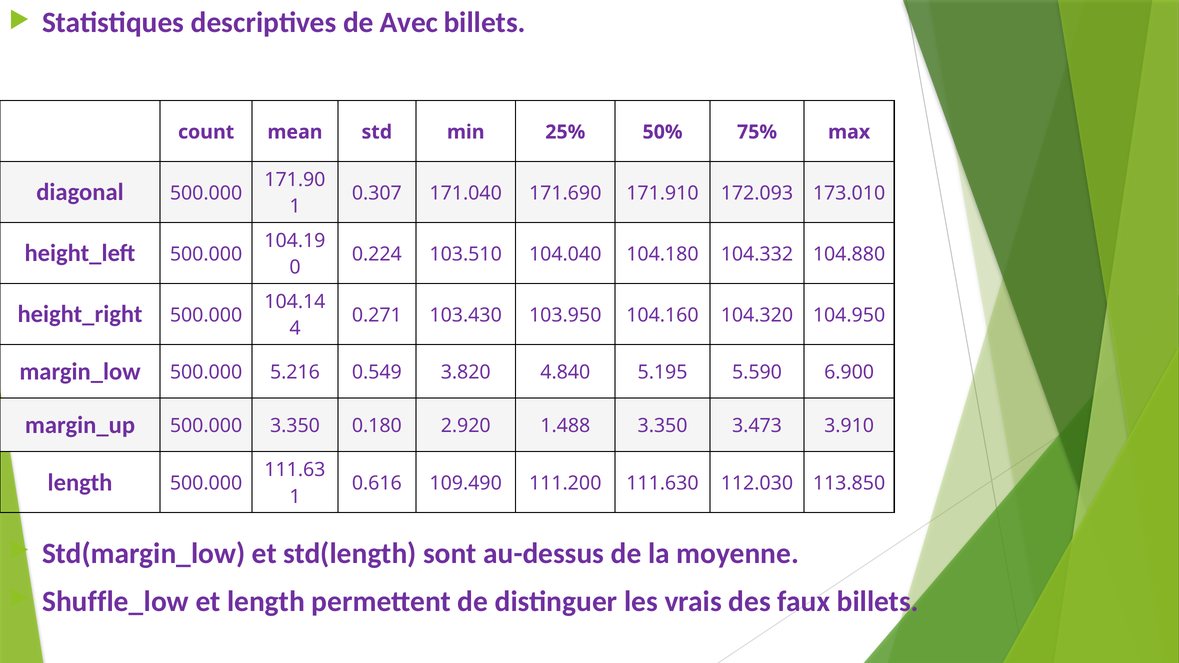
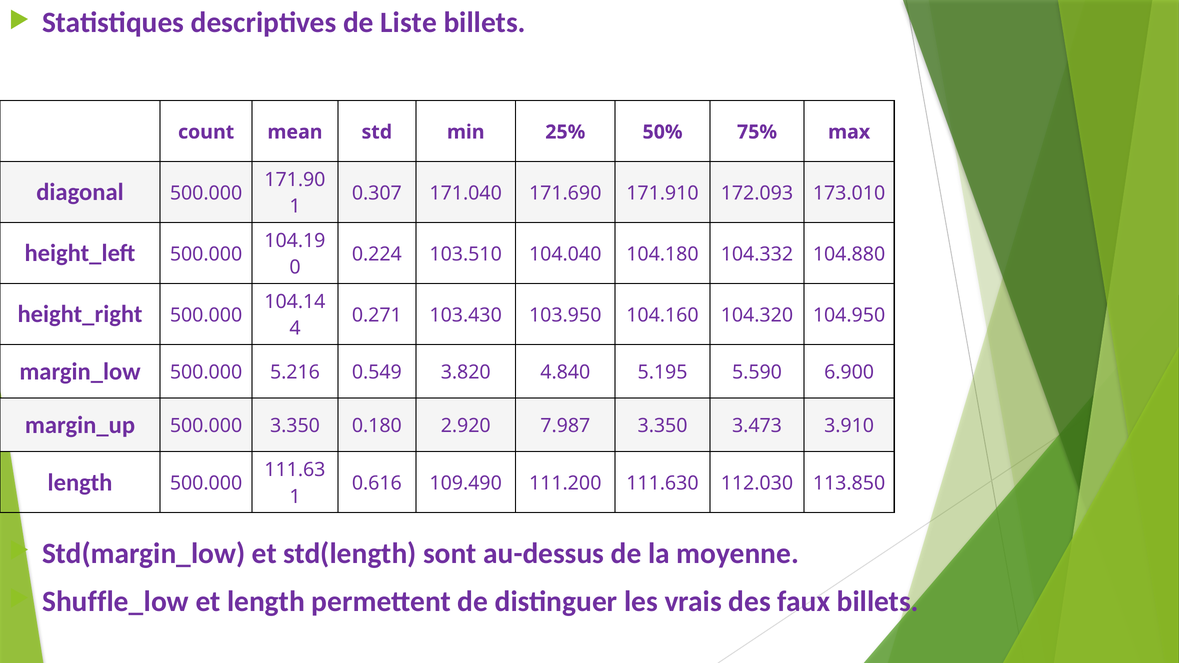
Avec: Avec -> Liste
1.488: 1.488 -> 7.987
